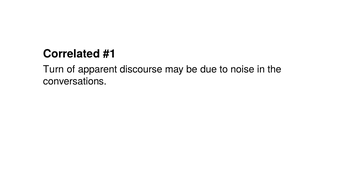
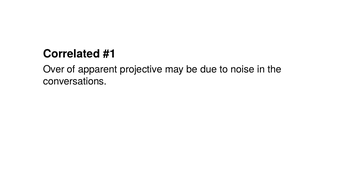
Turn: Turn -> Over
discourse: discourse -> projective
